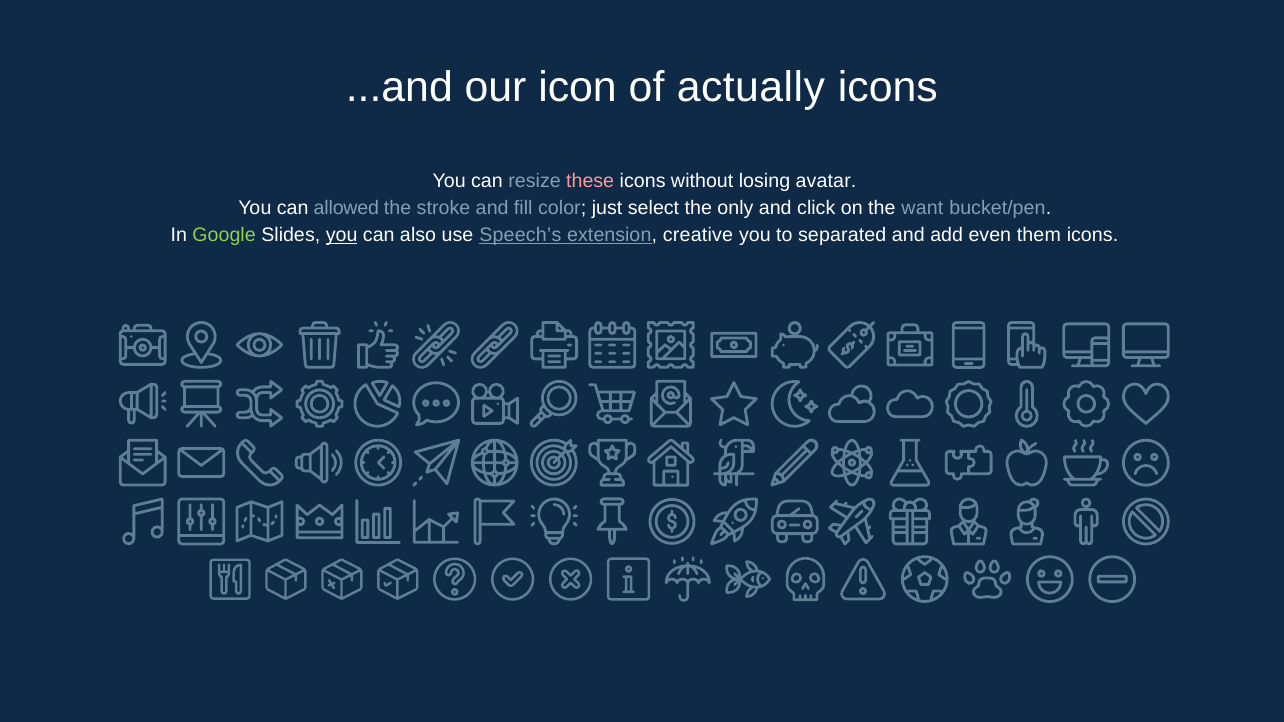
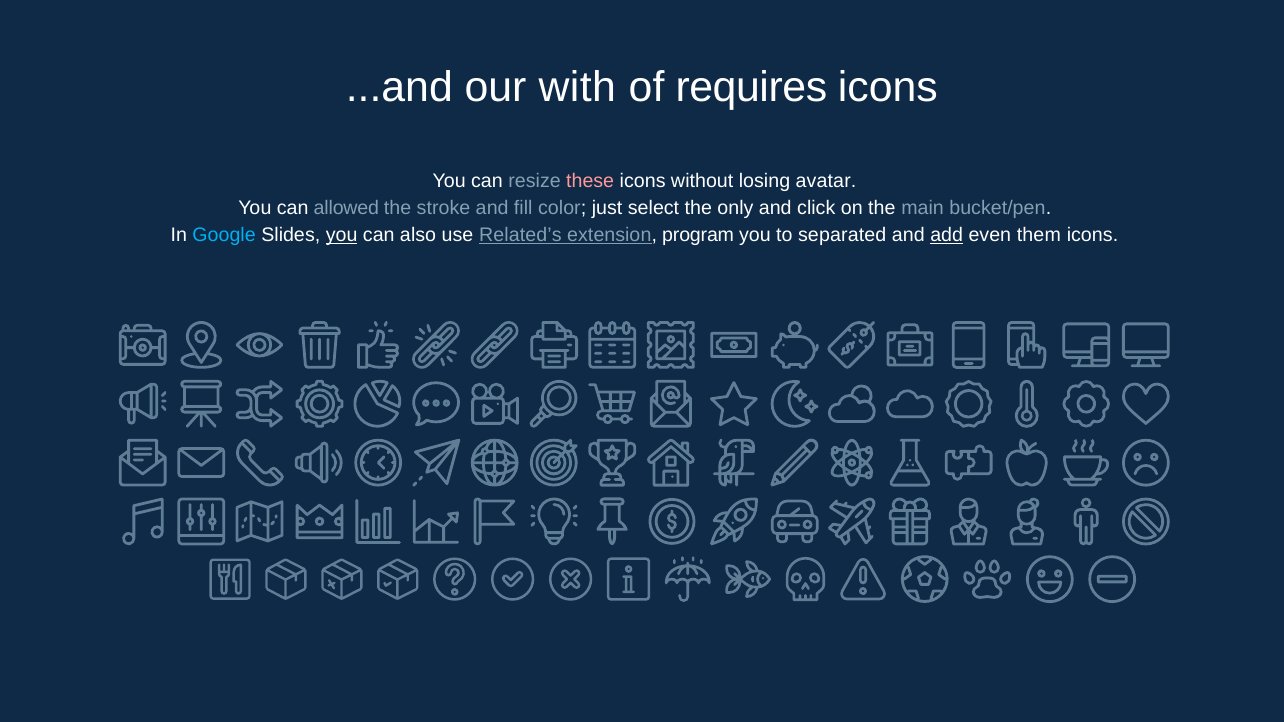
icon: icon -> with
actually: actually -> requires
want: want -> main
Google colour: light green -> light blue
Speech’s: Speech’s -> Related’s
creative: creative -> program
add underline: none -> present
